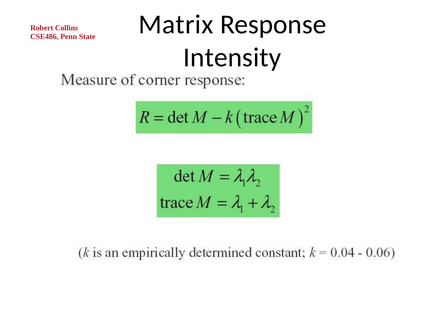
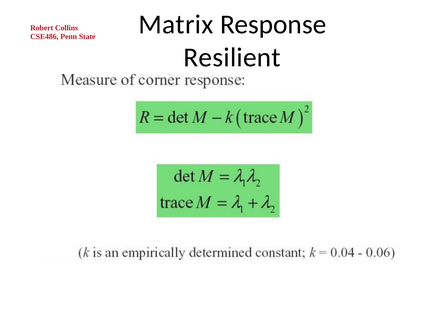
Intensity: Intensity -> Resilient
